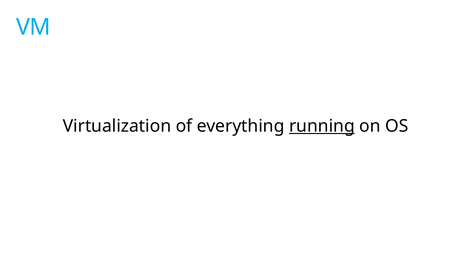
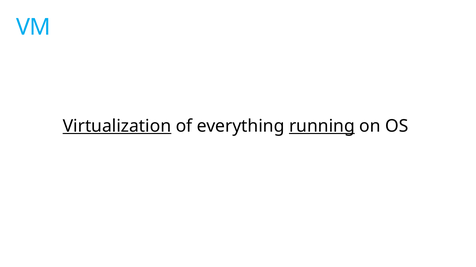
Virtualization underline: none -> present
